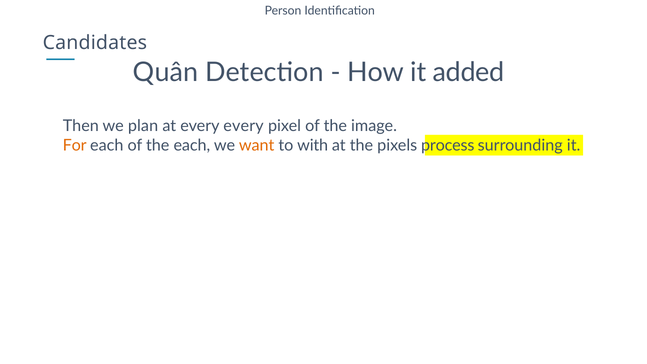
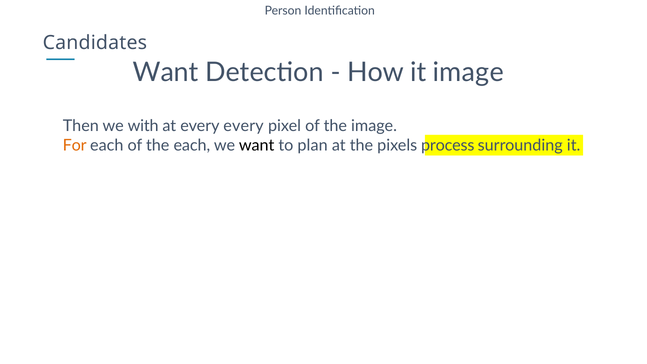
Quân at (166, 72): Quân -> Want
it added: added -> image
plan: plan -> with
want at (257, 145) colour: orange -> black
with: with -> plan
